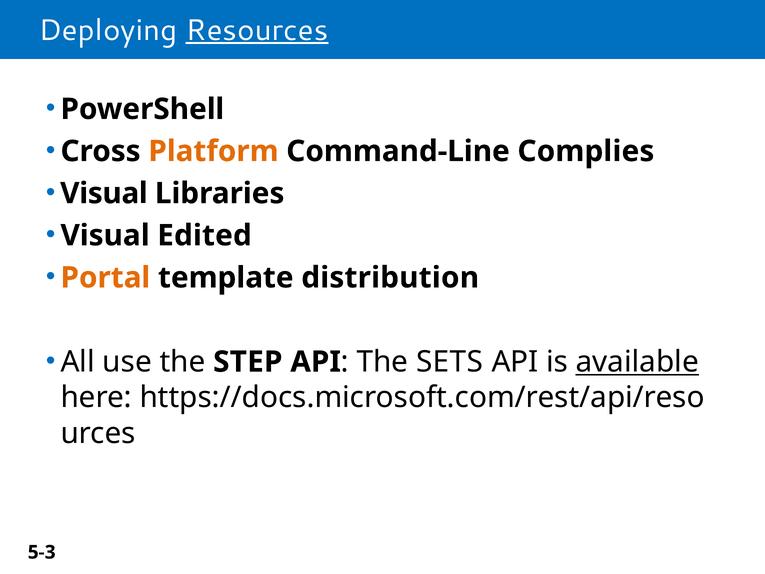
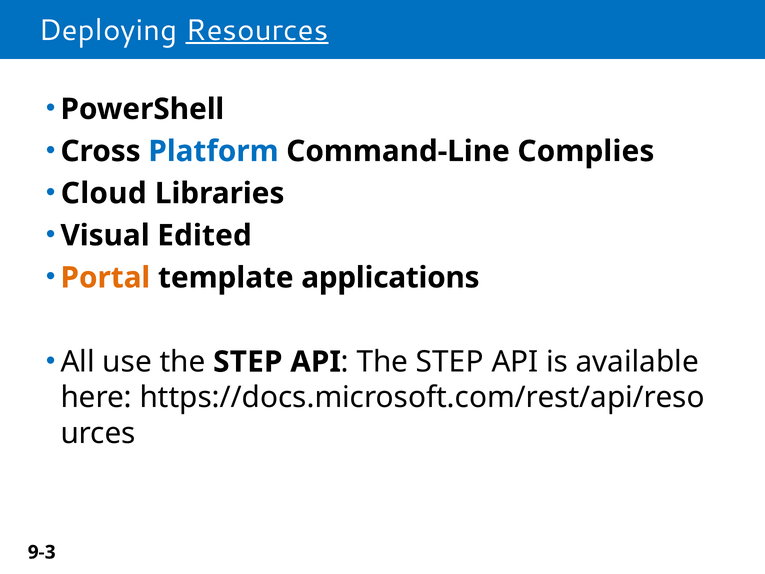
Platform colour: orange -> blue
Visual at (104, 193): Visual -> Cloud
distribution: distribution -> applications
SETS at (450, 362): SETS -> STEP
available underline: present -> none
5-3: 5-3 -> 9-3
